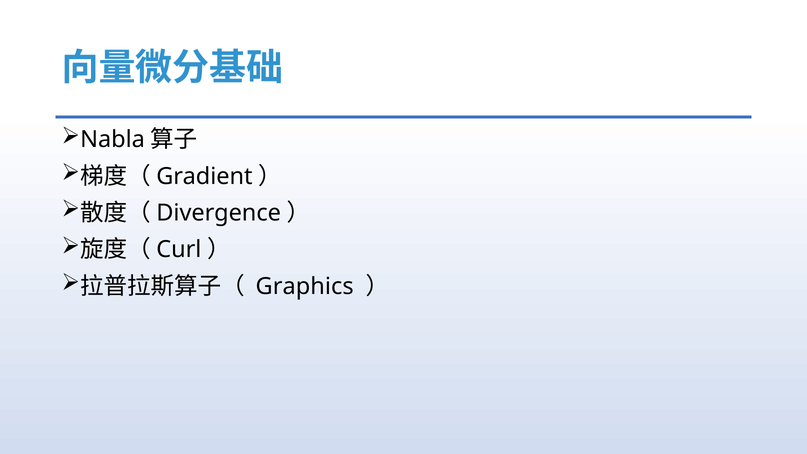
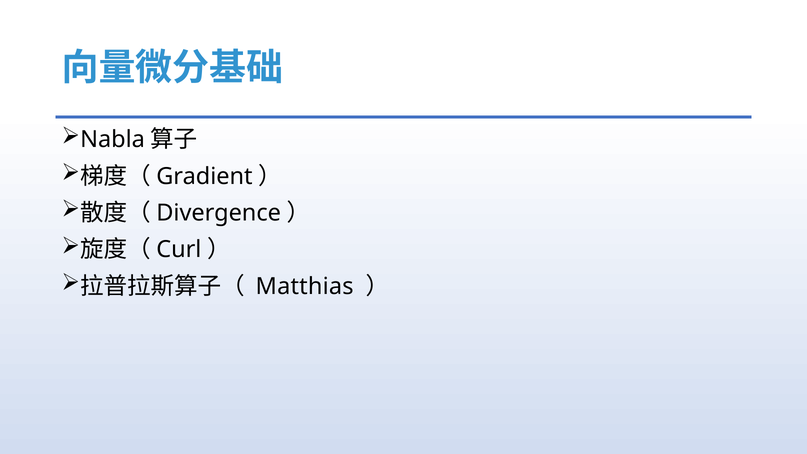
Graphics: Graphics -> Matthias
